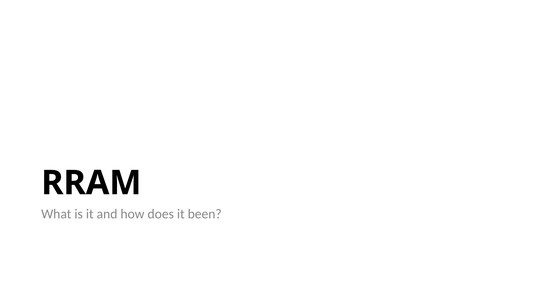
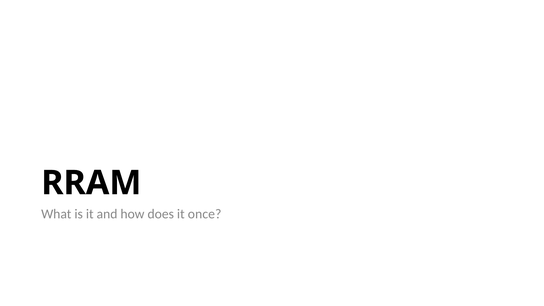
been: been -> once
